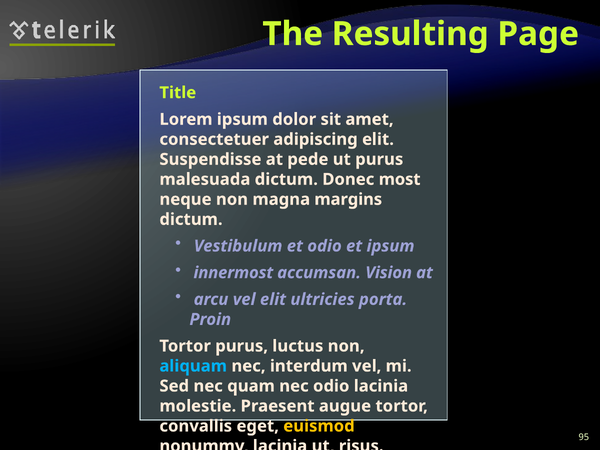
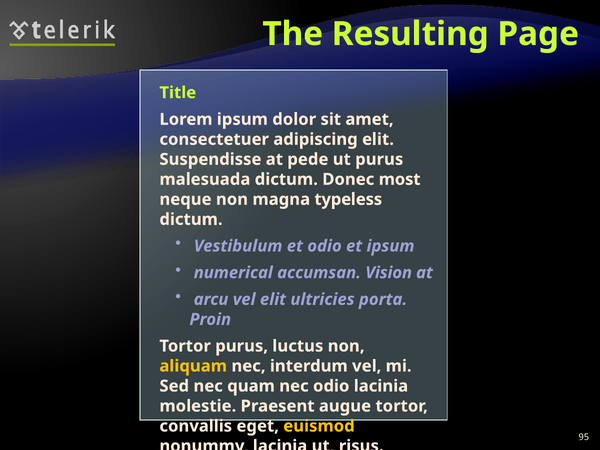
margins: margins -> typeless
innermost: innermost -> numerical
aliquam colour: light blue -> yellow
